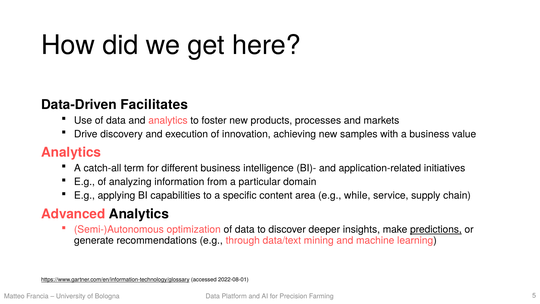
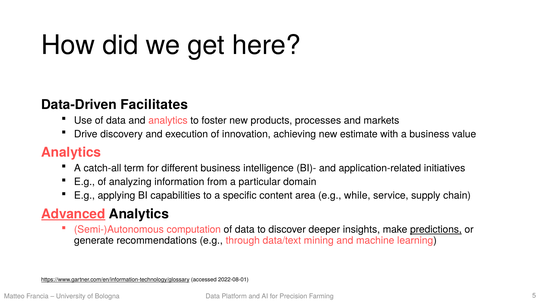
samples: samples -> estimate
Advanced underline: none -> present
optimization: optimization -> computation
